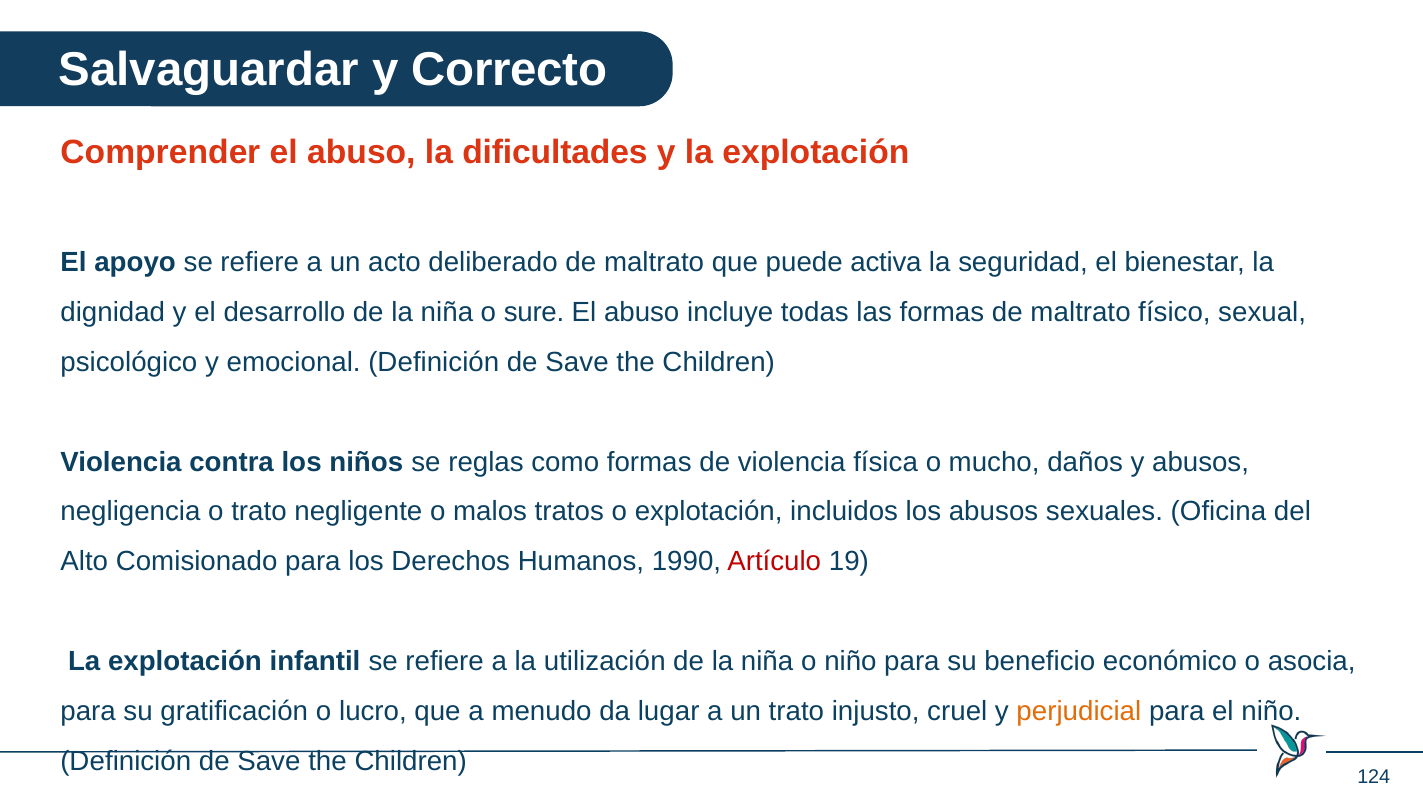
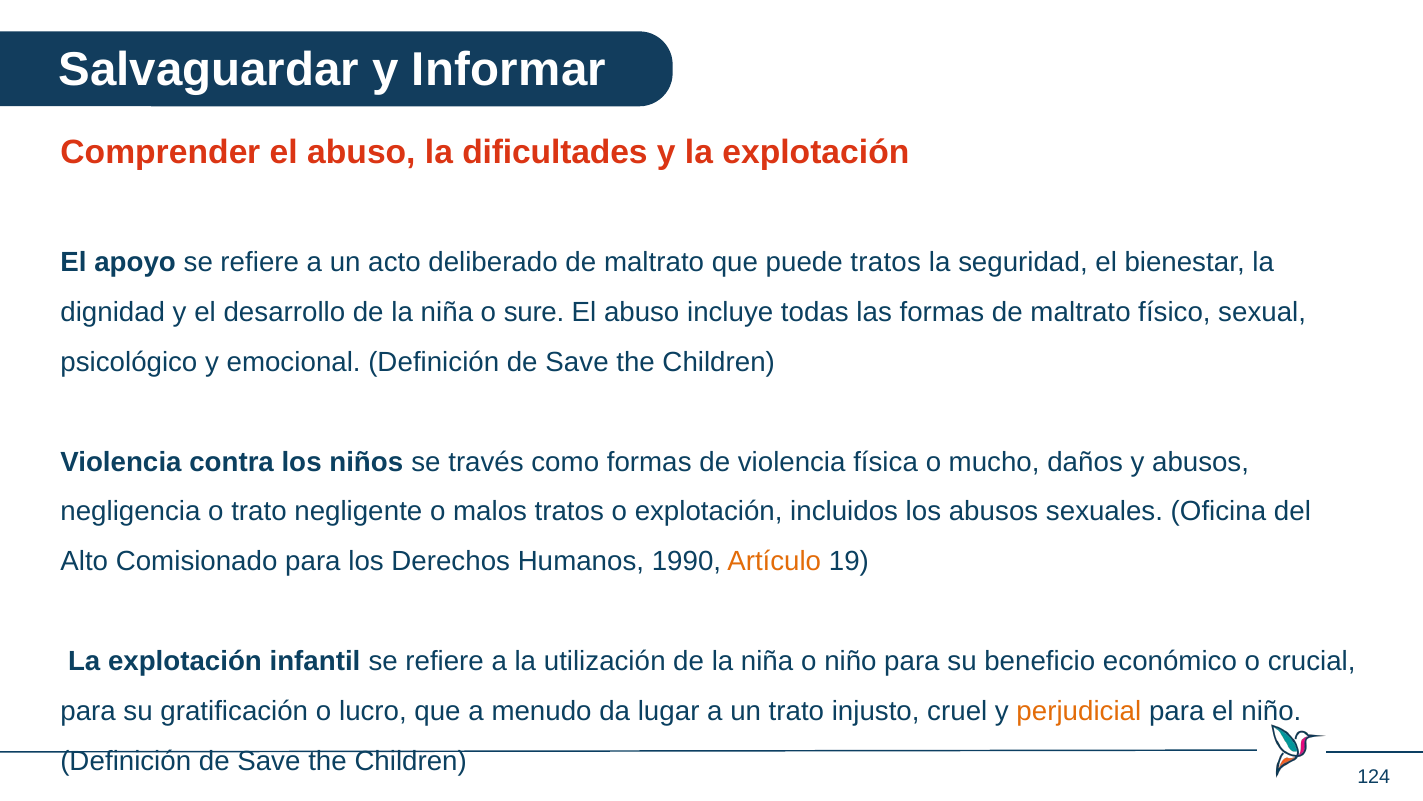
Correcto: Correcto -> Informar
puede activa: activa -> tratos
reglas: reglas -> través
Artículo colour: red -> orange
asocia: asocia -> crucial
